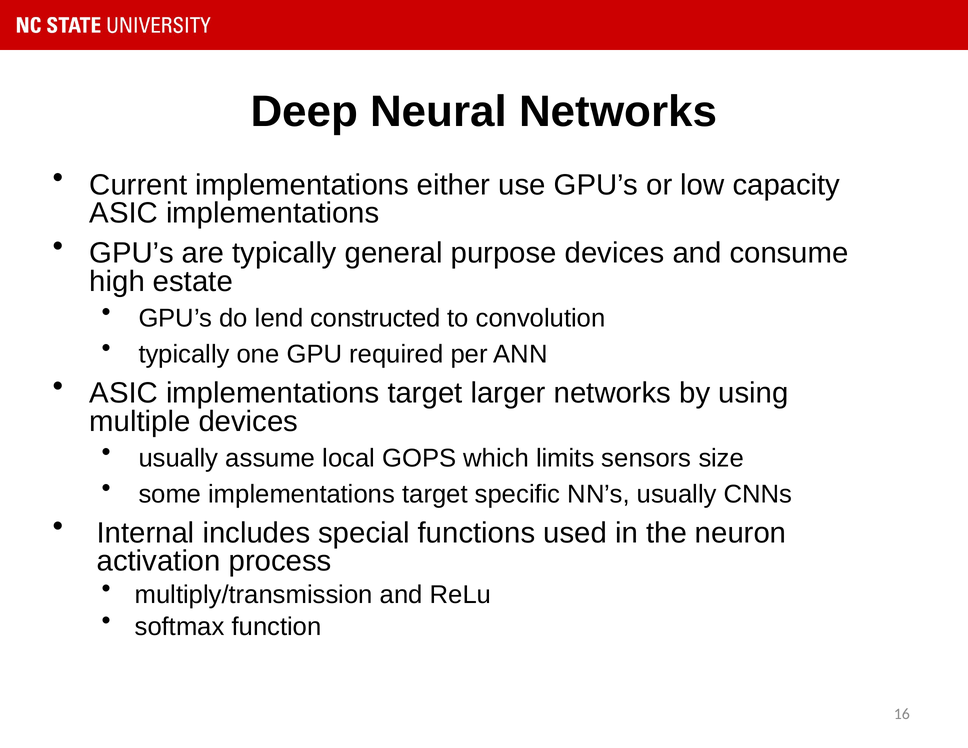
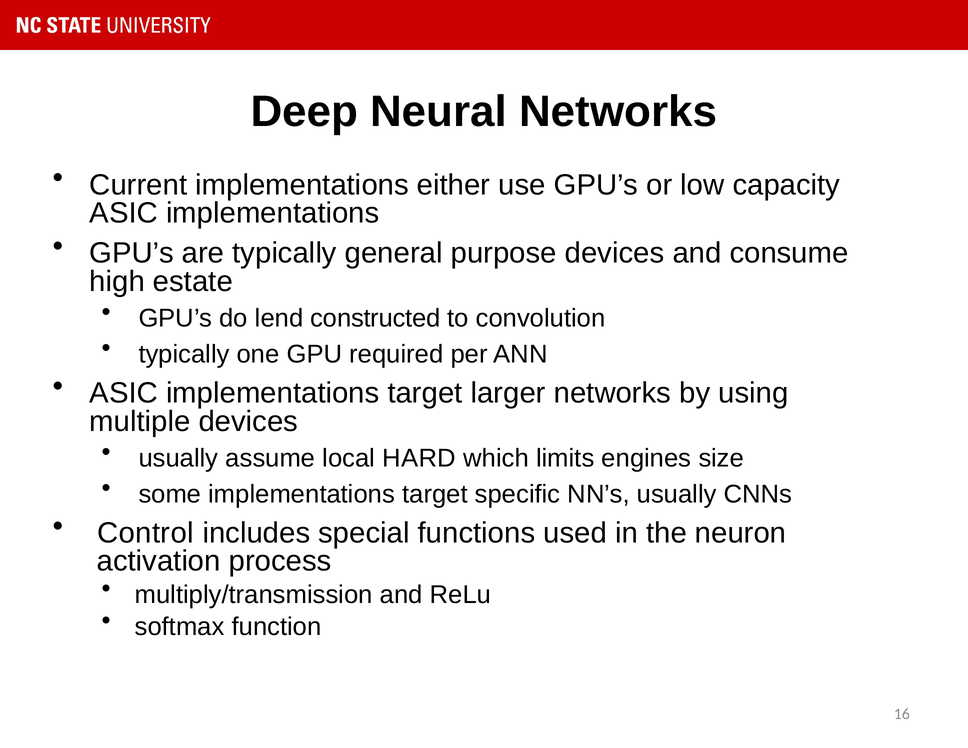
GOPS: GOPS -> HARD
sensors: sensors -> engines
Internal: Internal -> Control
